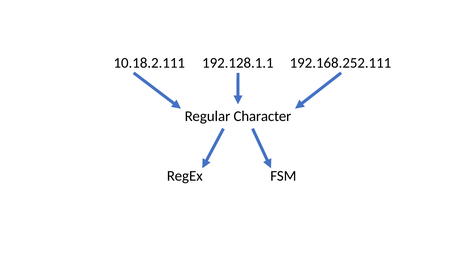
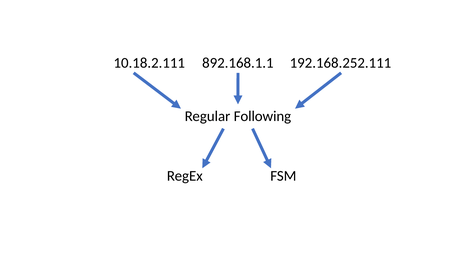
192.128.1.1: 192.128.1.1 -> 892.168.1.1
Character: Character -> Following
